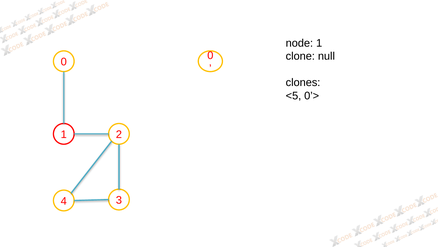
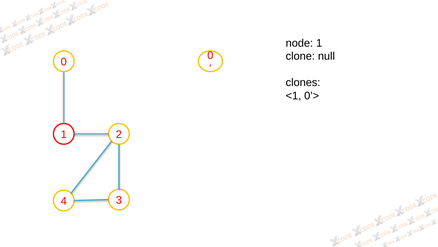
<5: <5 -> <1
